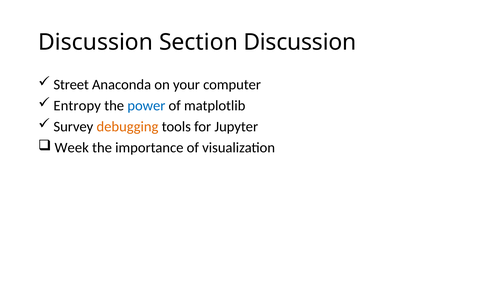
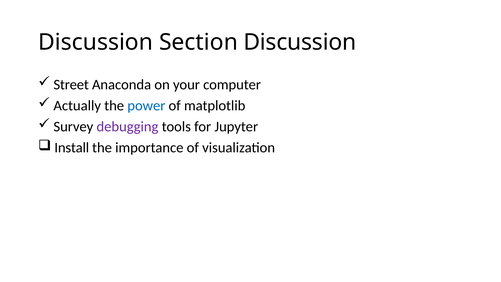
Entropy: Entropy -> Actually
debugging colour: orange -> purple
Week: Week -> Install
